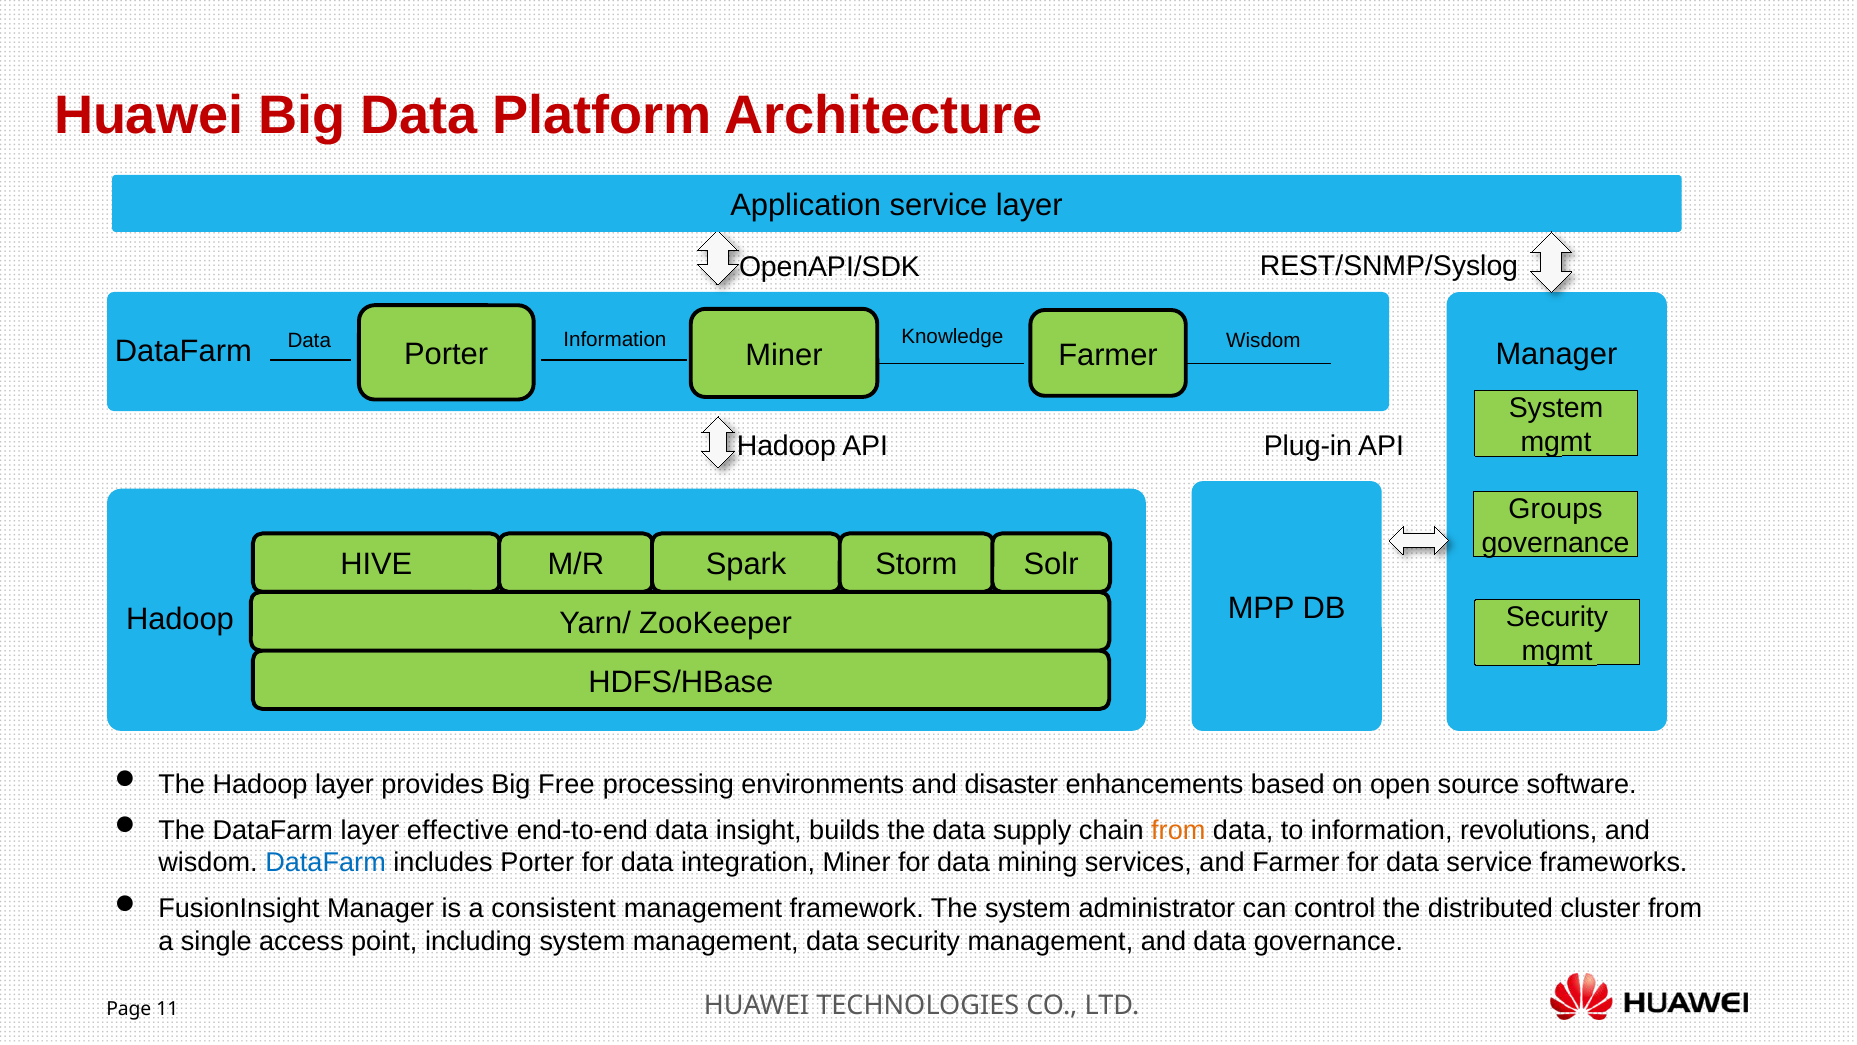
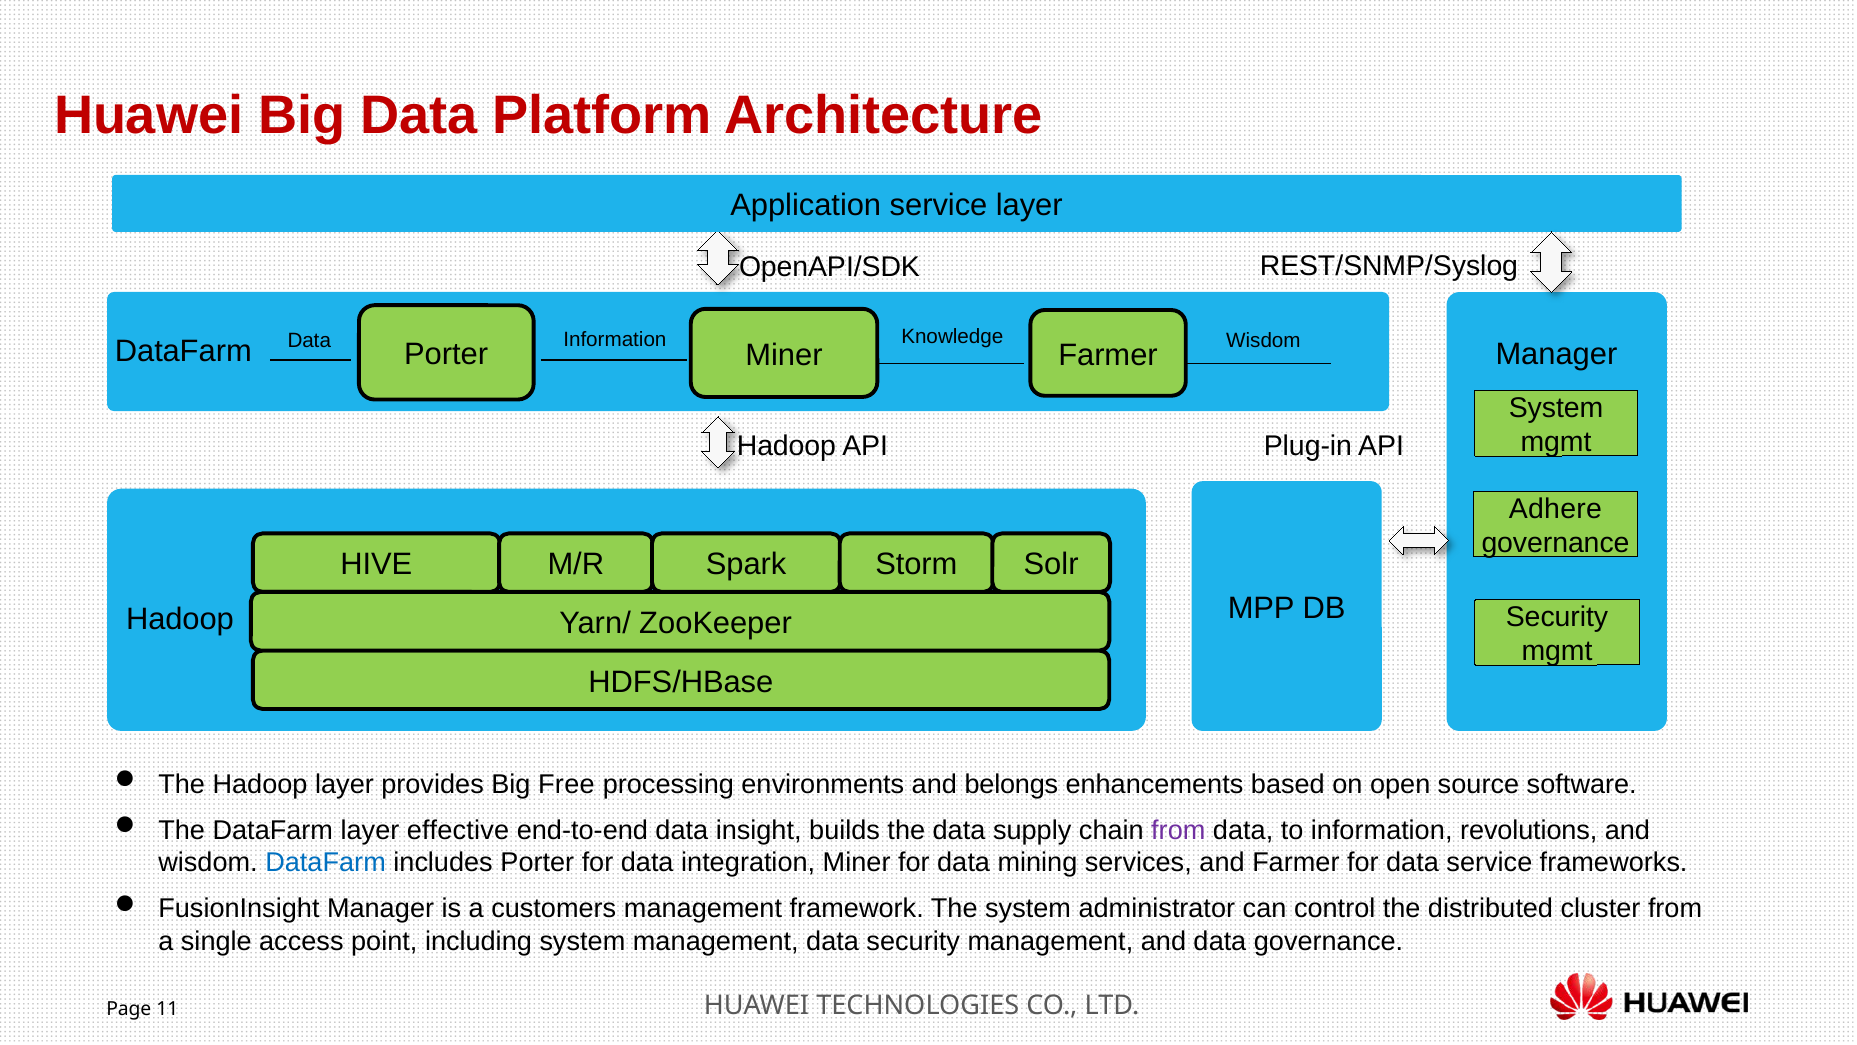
Groups: Groups -> Adhere
disaster: disaster -> belongs
from at (1178, 830) colour: orange -> purple
consistent: consistent -> customers
